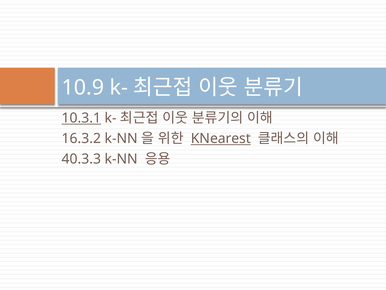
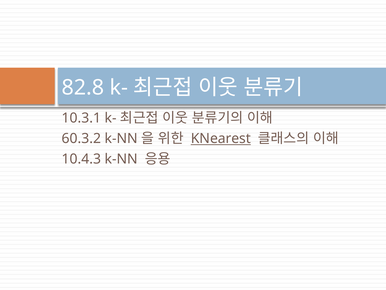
10.9: 10.9 -> 82.8
10.3.1 underline: present -> none
16.3.2: 16.3.2 -> 60.3.2
40.3.3: 40.3.3 -> 10.4.3
